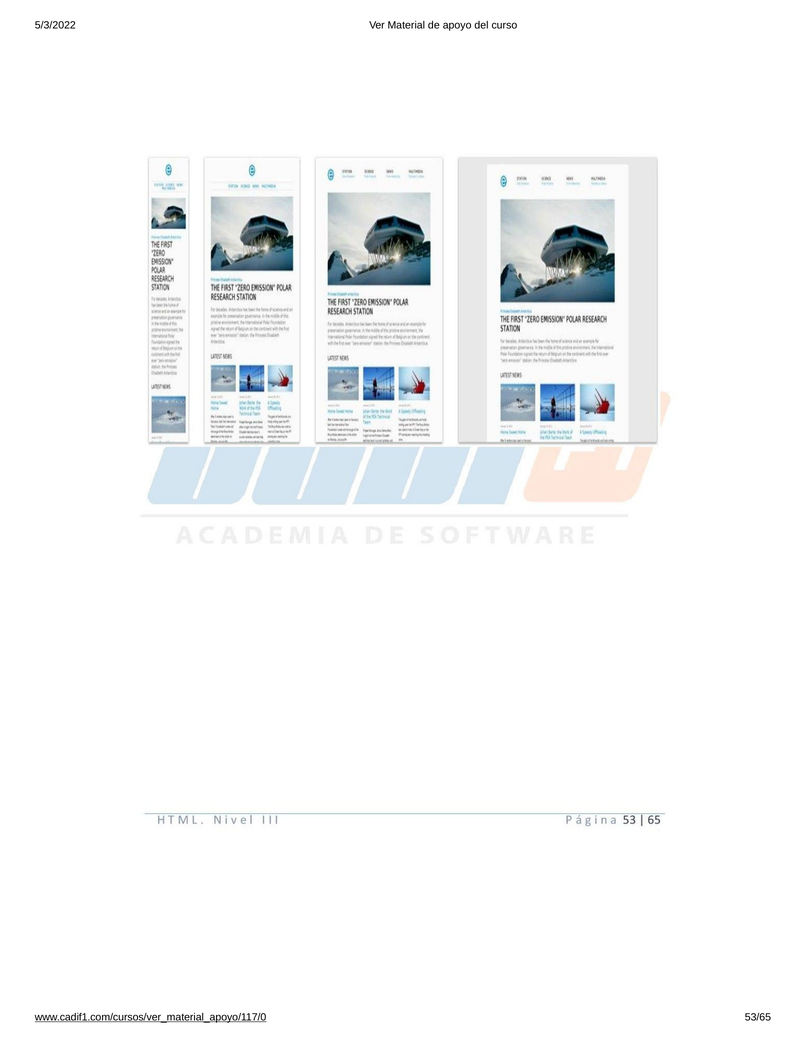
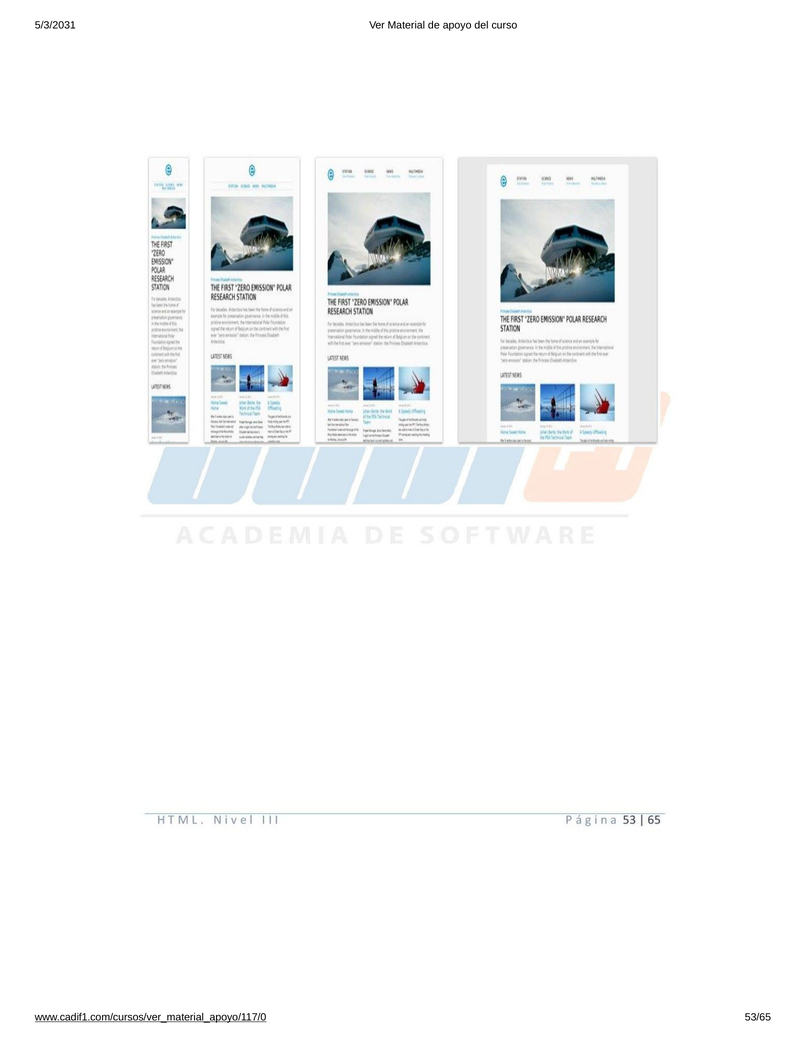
5/3/2022: 5/3/2022 -> 5/3/2031
